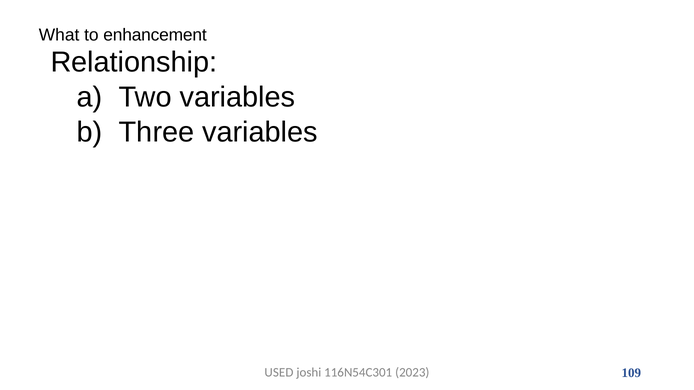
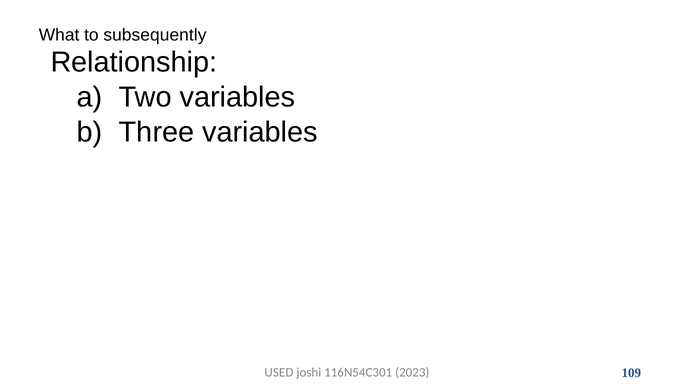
enhancement: enhancement -> subsequently
